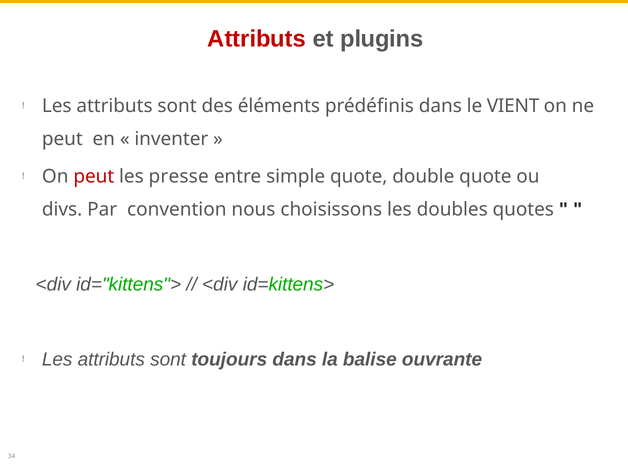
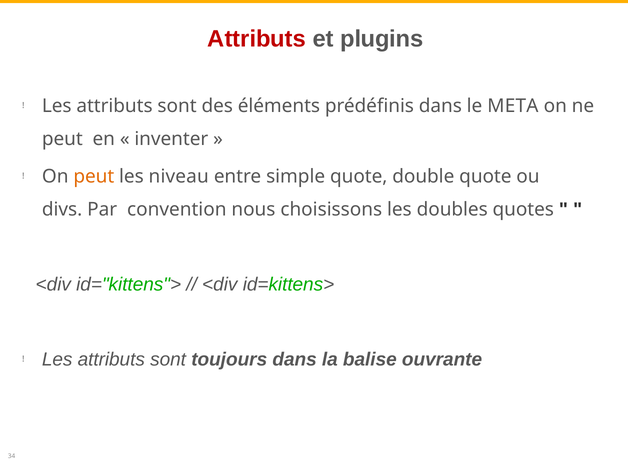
VIENT: VIENT -> META
peut at (94, 176) colour: red -> orange
presse: presse -> niveau
